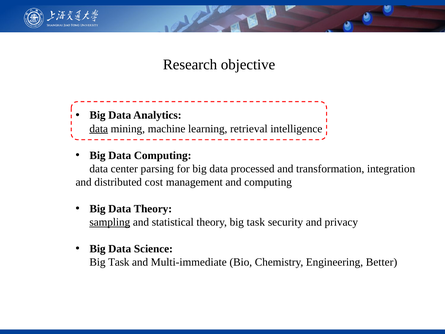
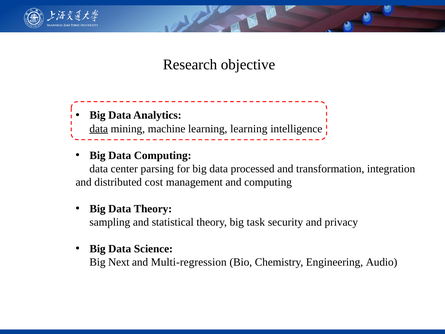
learning retrieval: retrieval -> learning
sampling underline: present -> none
Task at (119, 262): Task -> Next
Multi-immediate: Multi-immediate -> Multi-regression
Better: Better -> Audio
